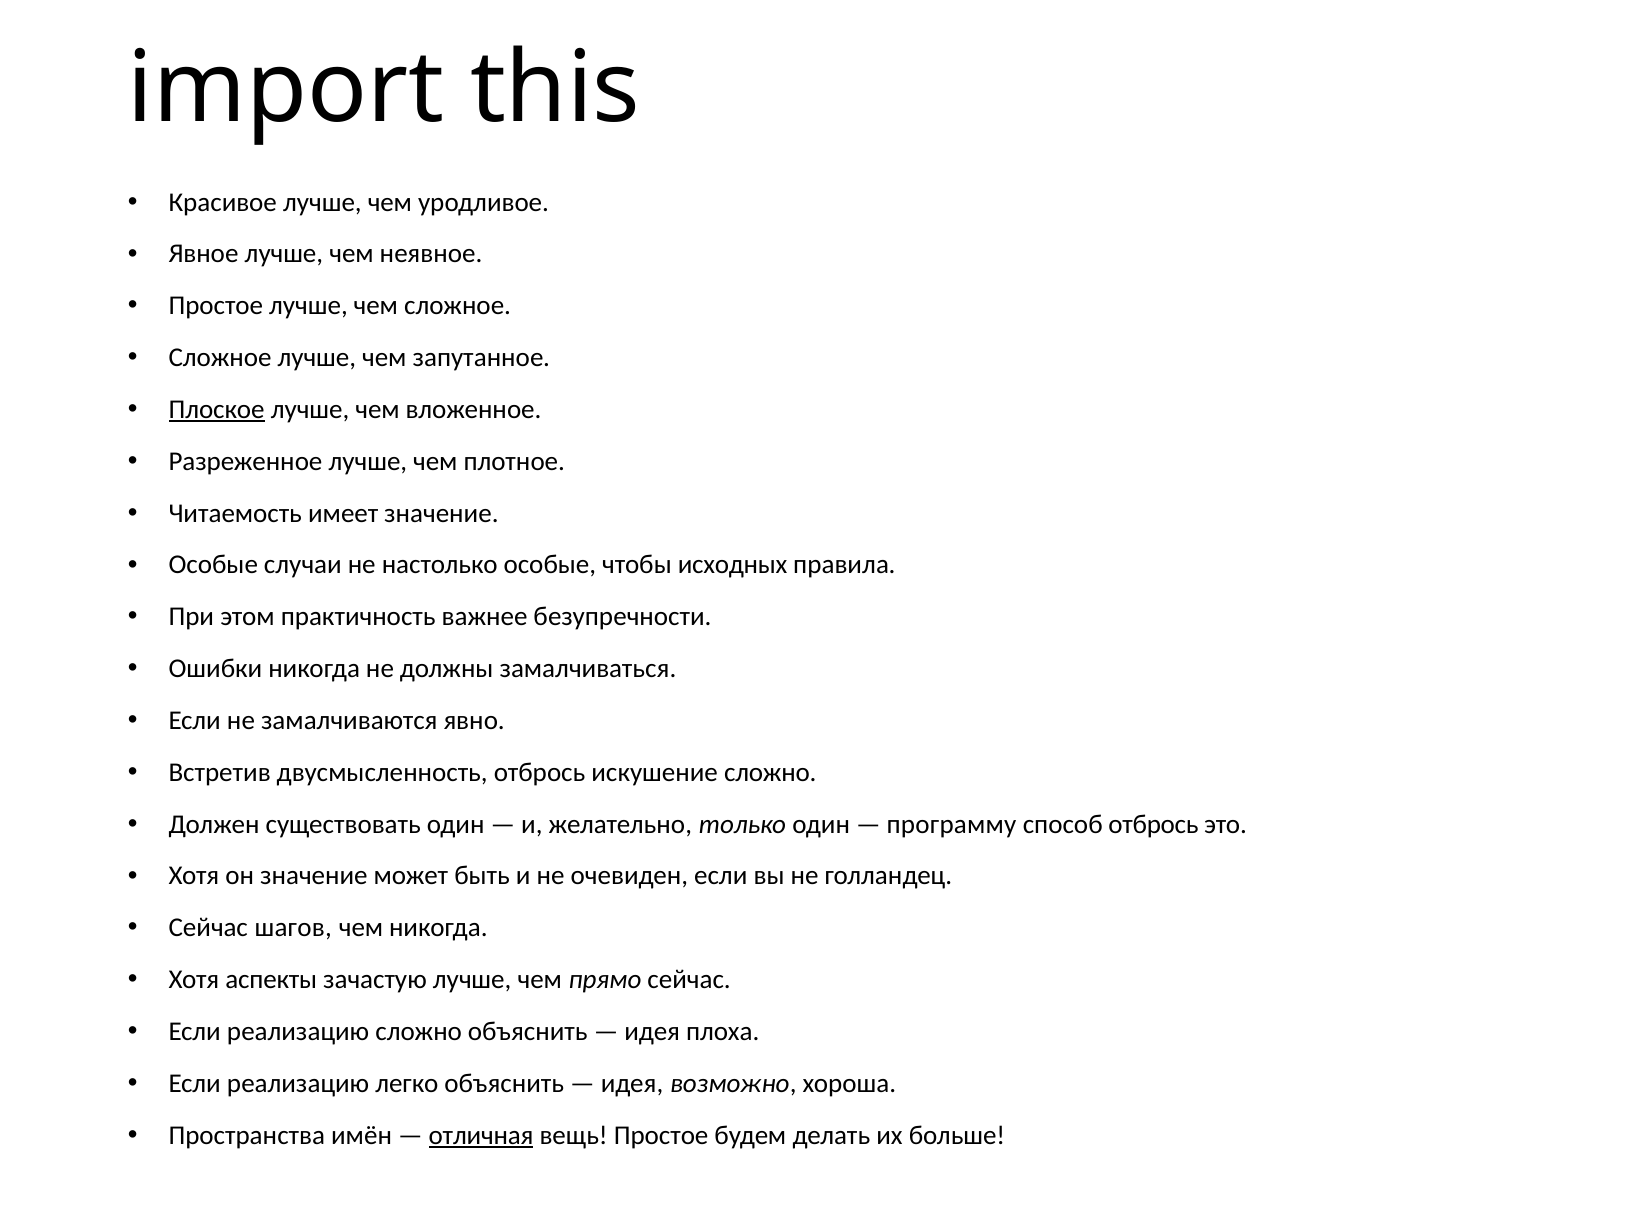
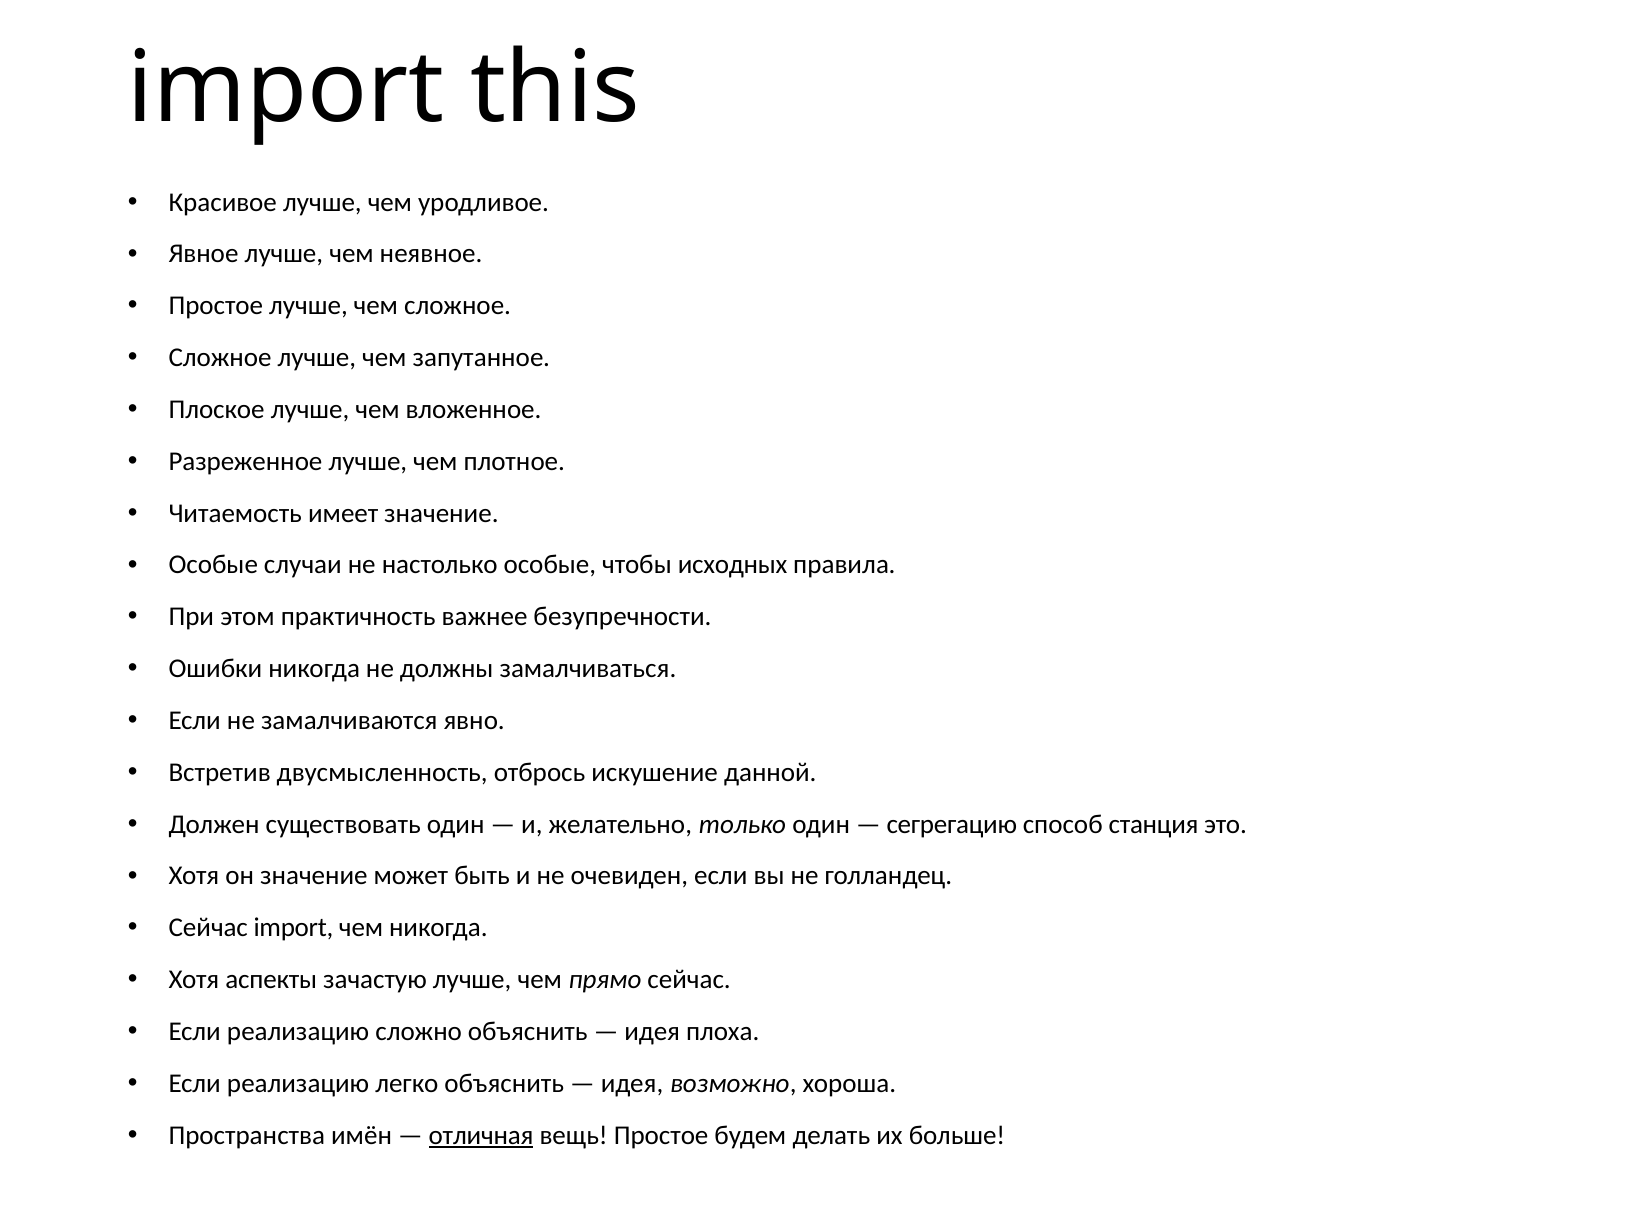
Плоское underline: present -> none
искушение сложно: сложно -> данной
программу: программу -> сегрегацию
способ отбрось: отбрось -> станция
Сейчас шагов: шагов -> import
